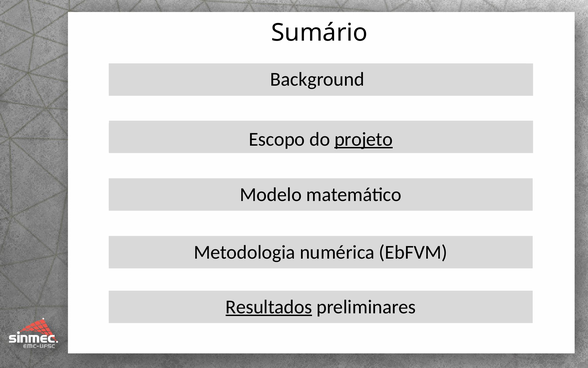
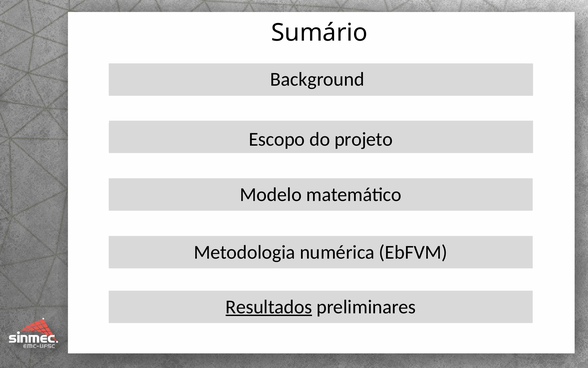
projeto underline: present -> none
